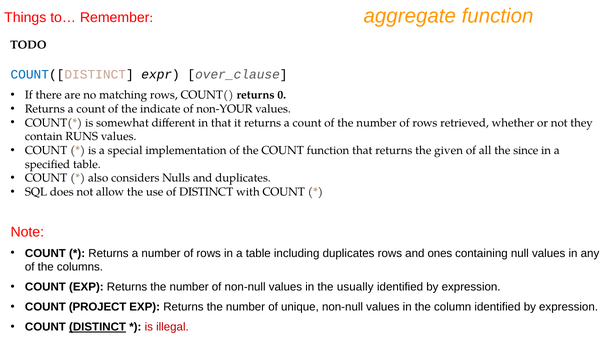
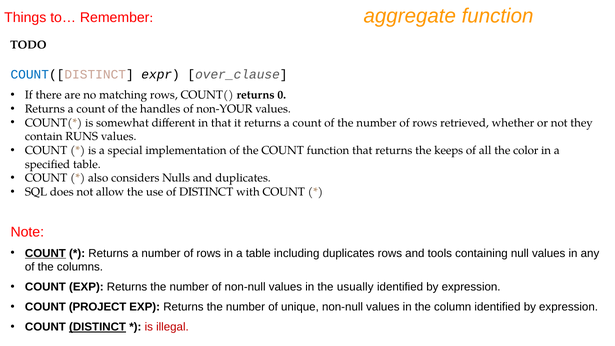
indicate: indicate -> handles
given: given -> keeps
since: since -> color
COUNT at (45, 253) underline: none -> present
ones: ones -> tools
